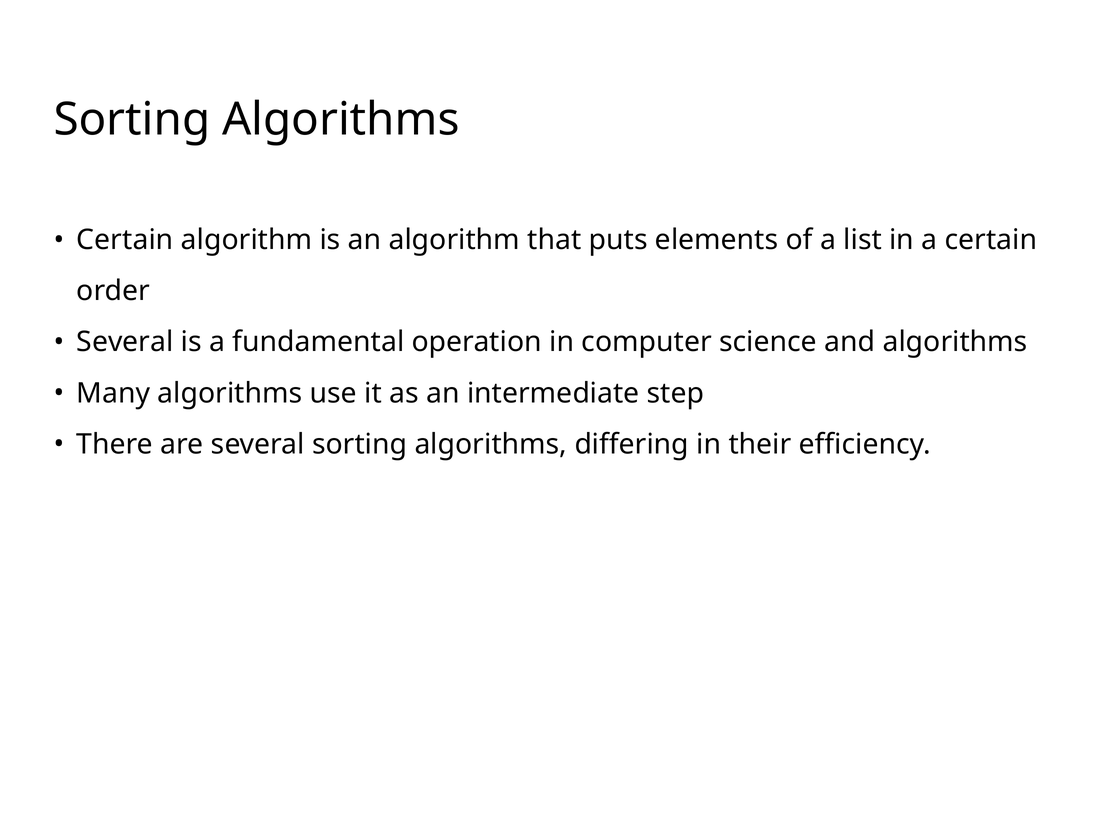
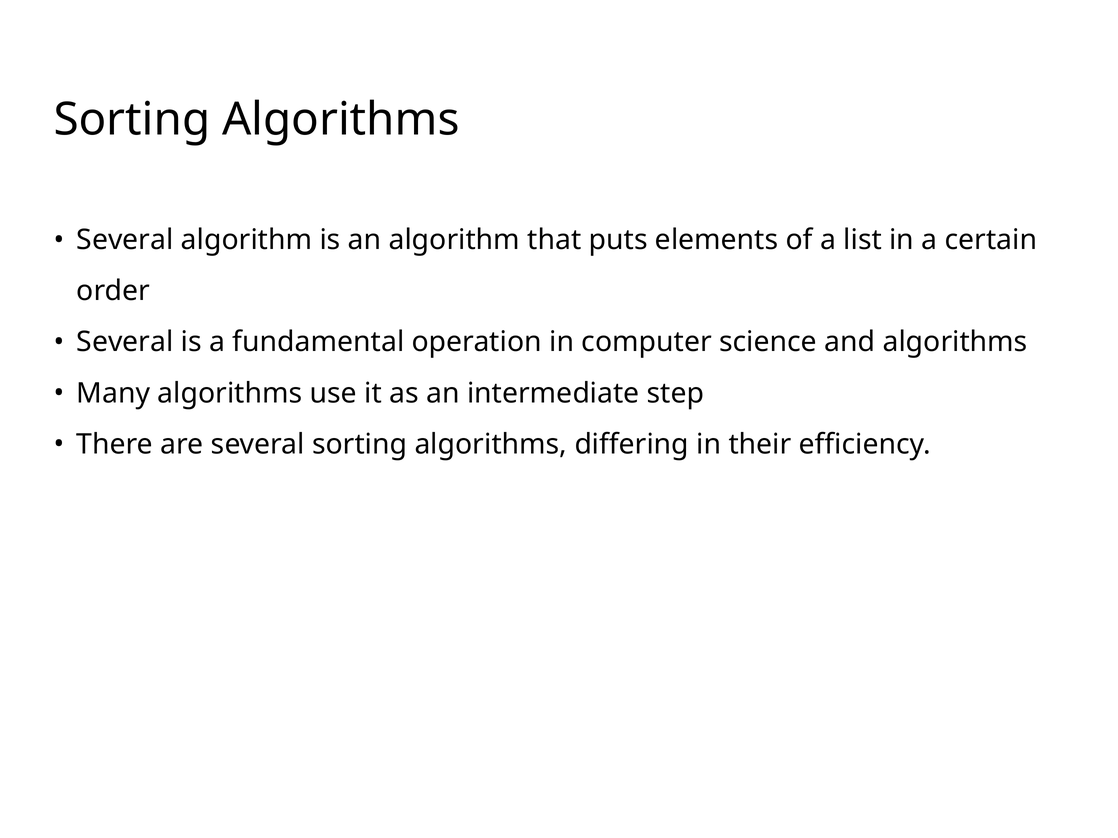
Certain at (125, 240): Certain -> Several
